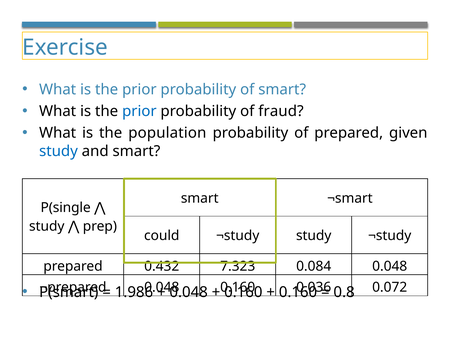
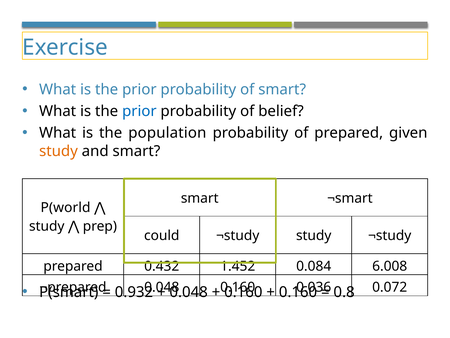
fraud: fraud -> belief
study at (59, 151) colour: blue -> orange
P(single: P(single -> P(world
7.323: 7.323 -> 1.452
0.084 0.048: 0.048 -> 6.008
1.986: 1.986 -> 0.932
